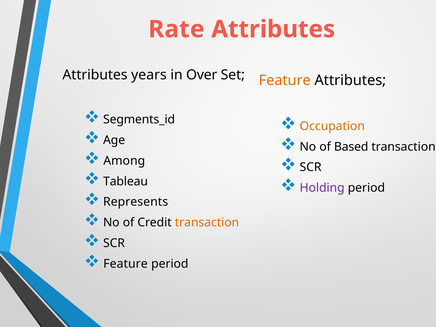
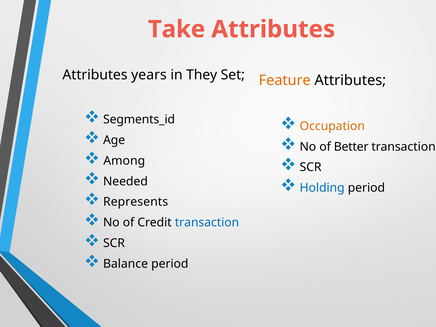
Rate: Rate -> Take
Over: Over -> They
Based: Based -> Better
Tableau: Tableau -> Needed
Holding colour: purple -> blue
transaction at (207, 223) colour: orange -> blue
Feature at (126, 264): Feature -> Balance
